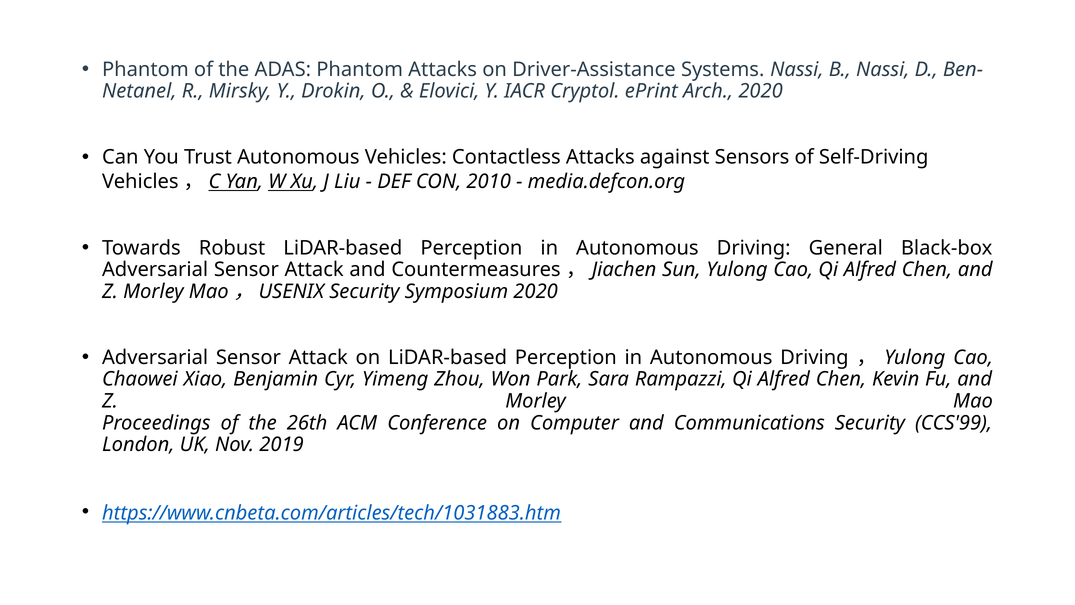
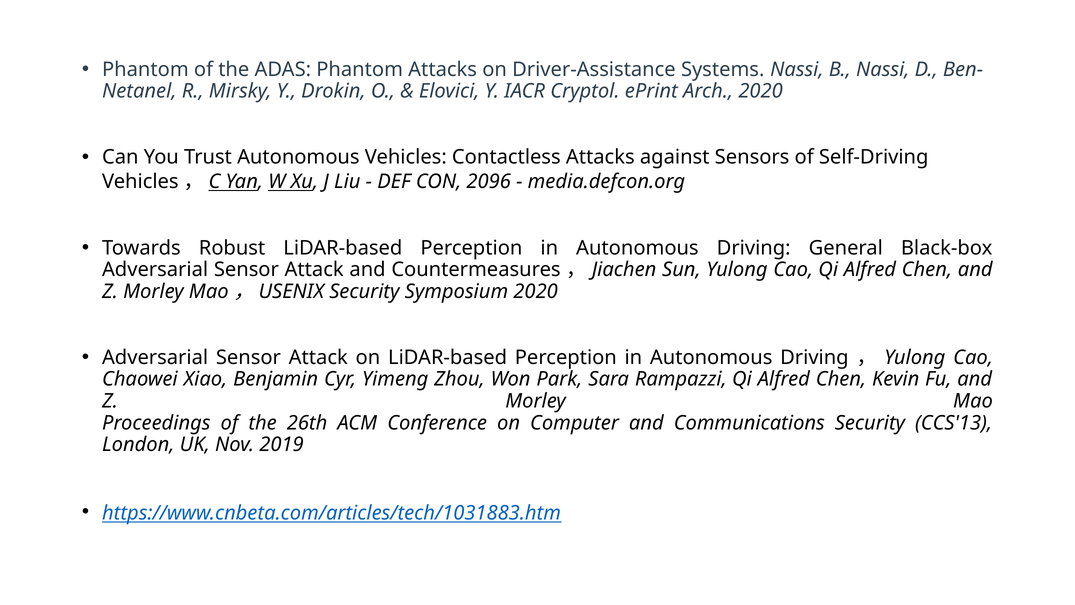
2010: 2010 -> 2096
CCS'99: CCS'99 -> CCS'13
